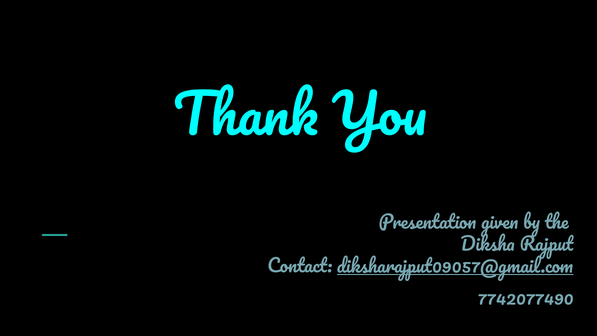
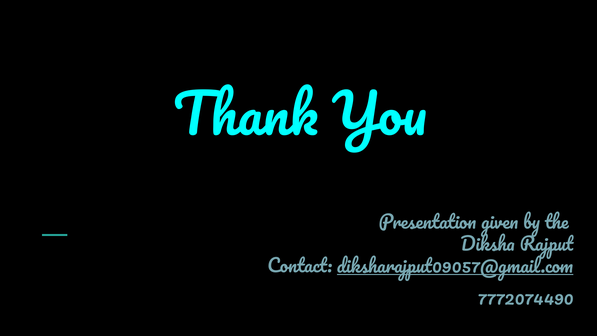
7742077490: 7742077490 -> 7772074490
